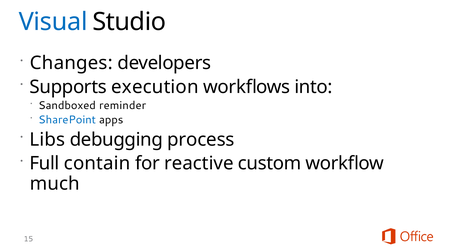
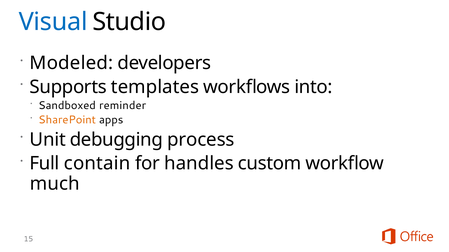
Changes: Changes -> Modeled
execution: execution -> templates
SharePoint colour: blue -> orange
Libs: Libs -> Unit
reactive: reactive -> handles
